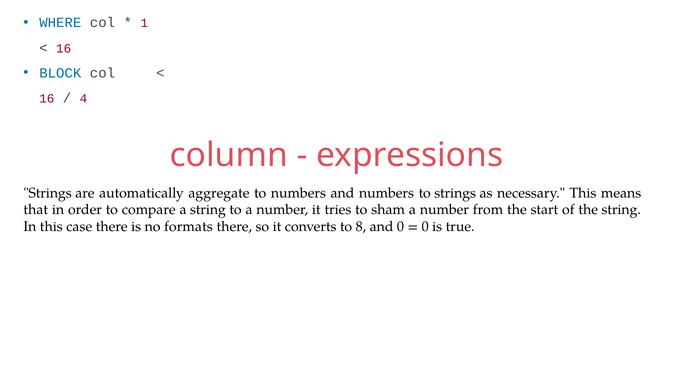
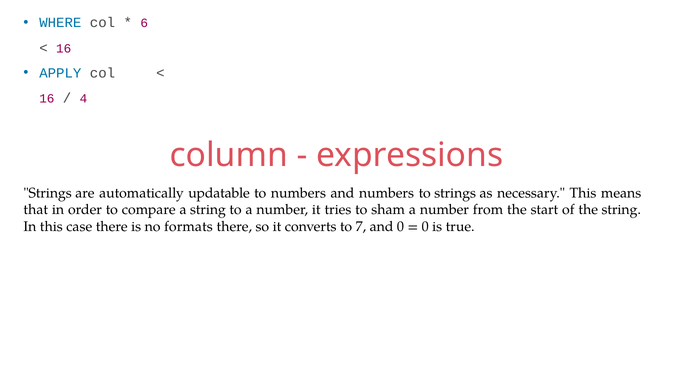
1: 1 -> 6
BLOCK: BLOCK -> APPLY
aggregate: aggregate -> updatable
8: 8 -> 7
